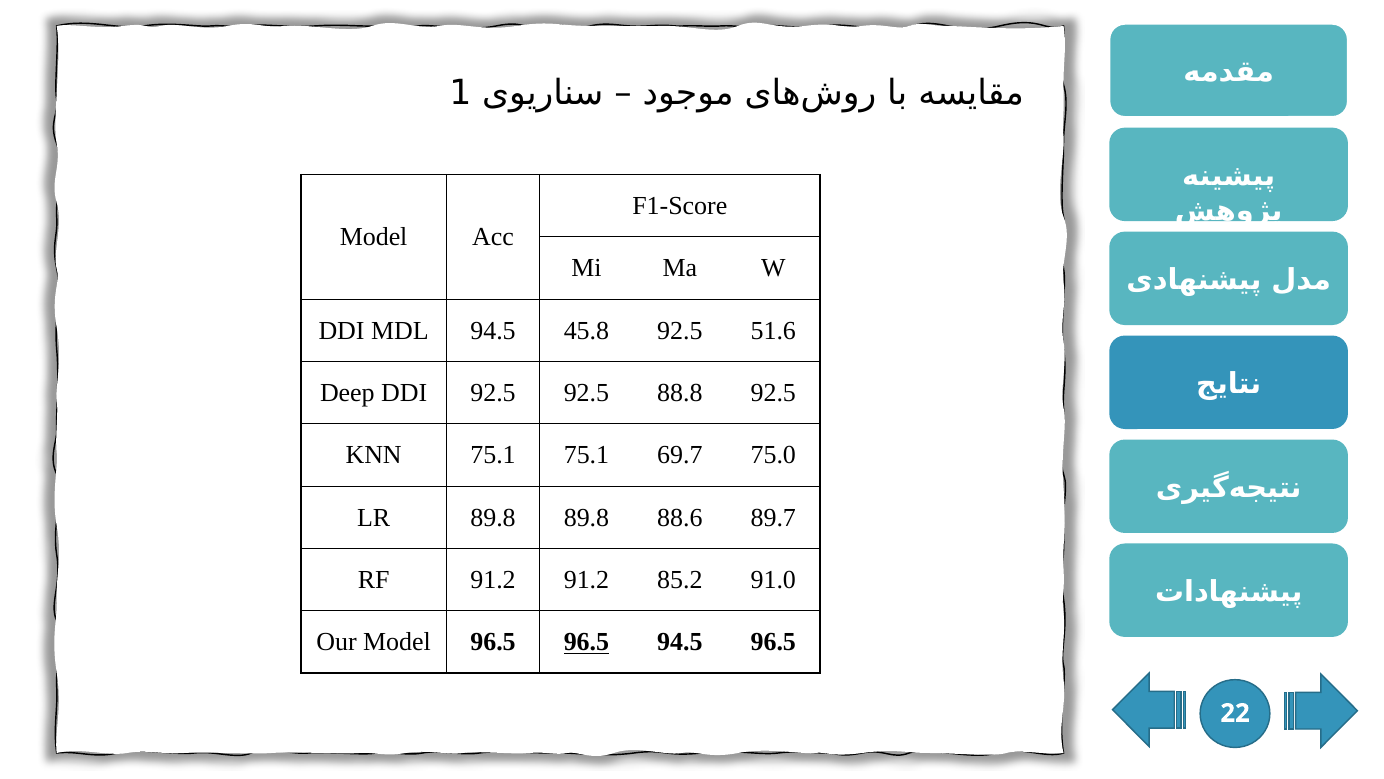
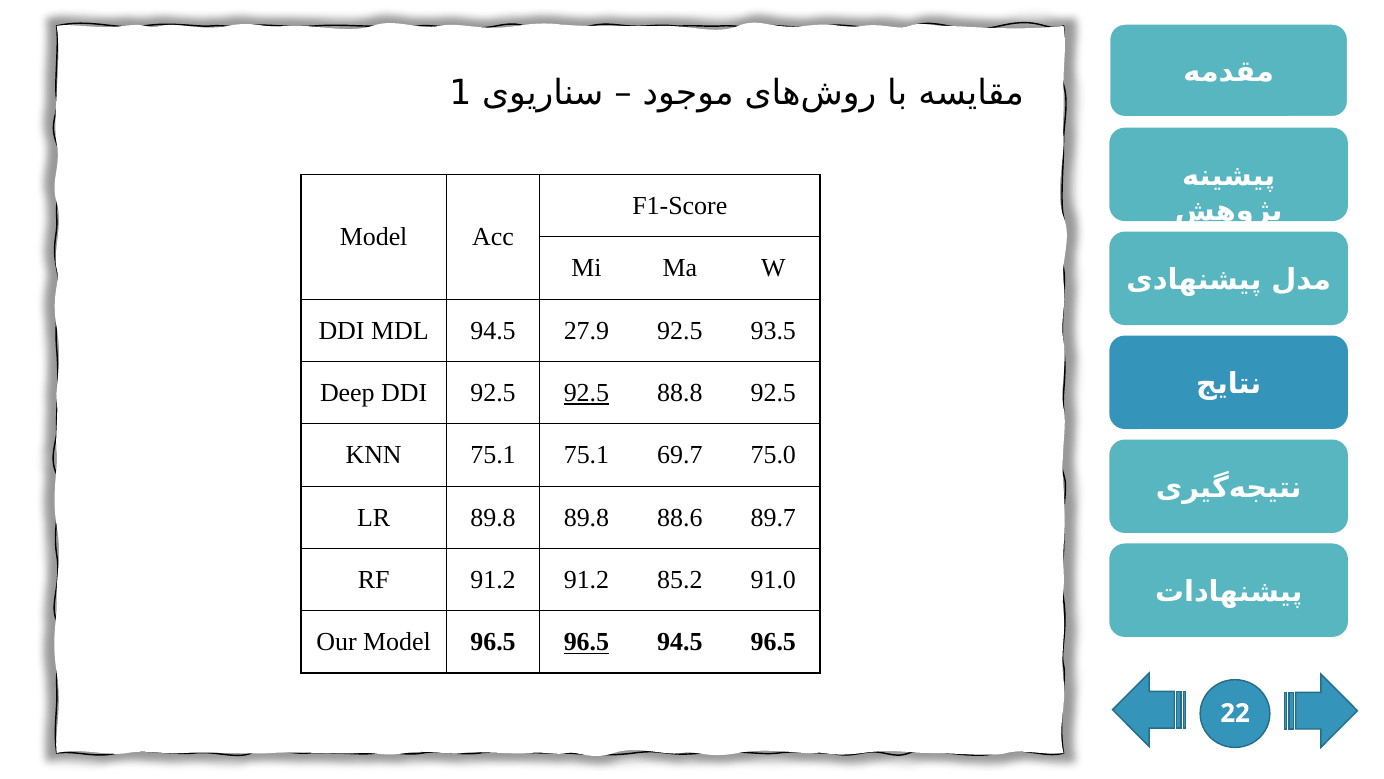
45.8: 45.8 -> 27.9
51.6: 51.6 -> 93.5
92.5 at (586, 393) underline: none -> present
